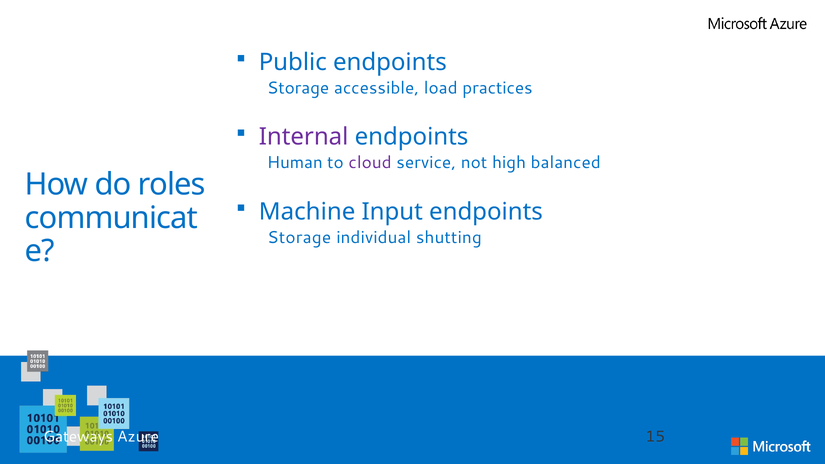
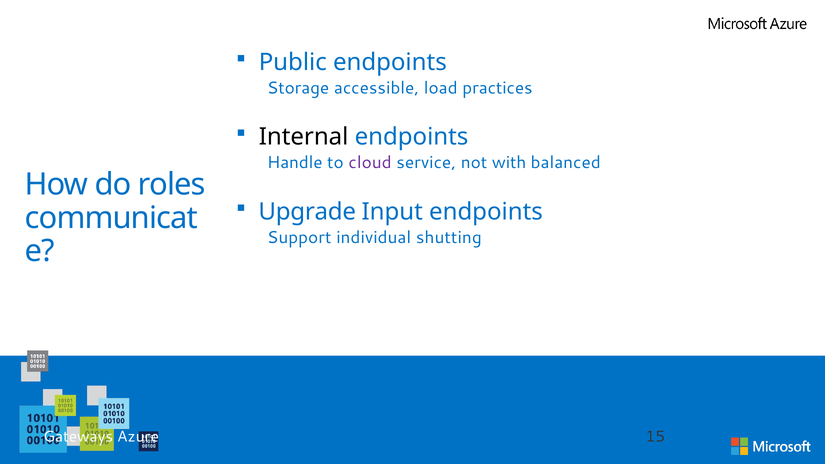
Internal colour: purple -> black
Human: Human -> Handle
high: high -> with
Machine: Machine -> Upgrade
Storage at (299, 238): Storage -> Support
